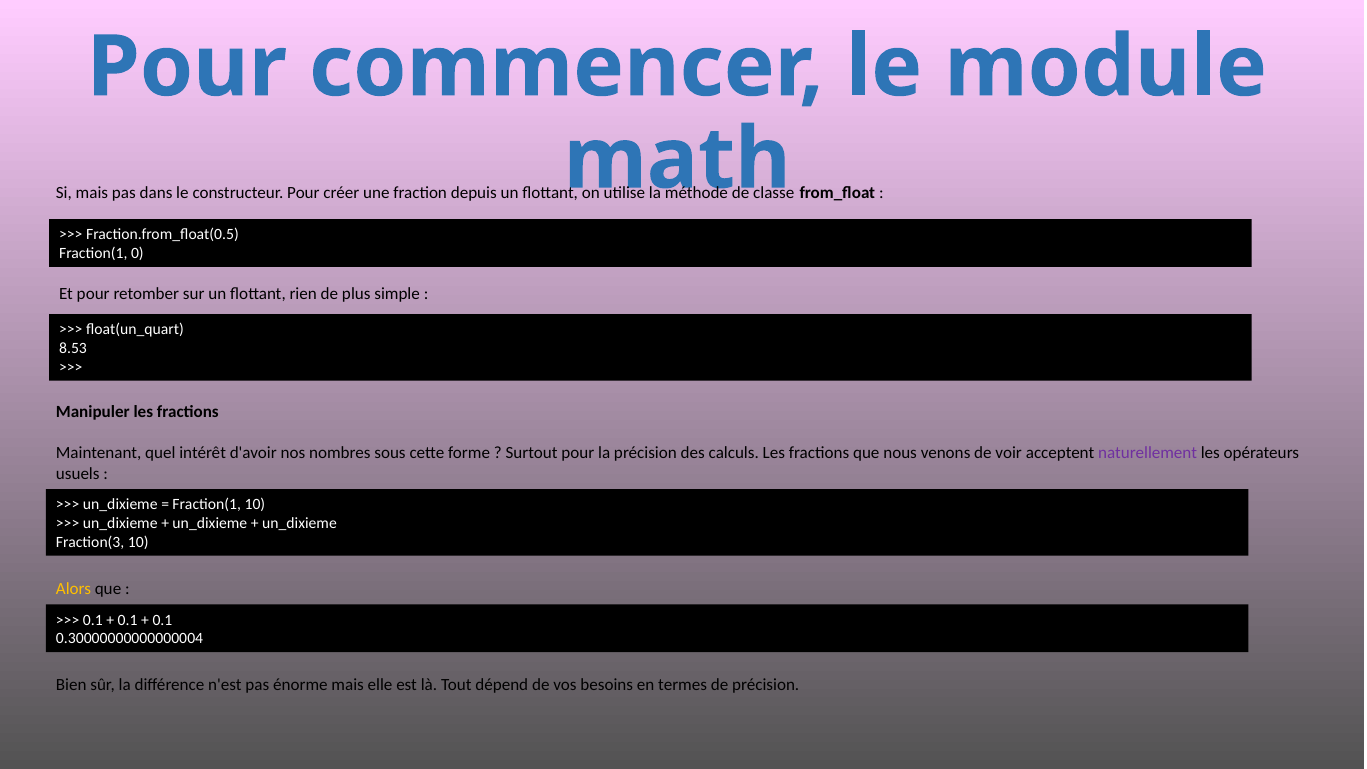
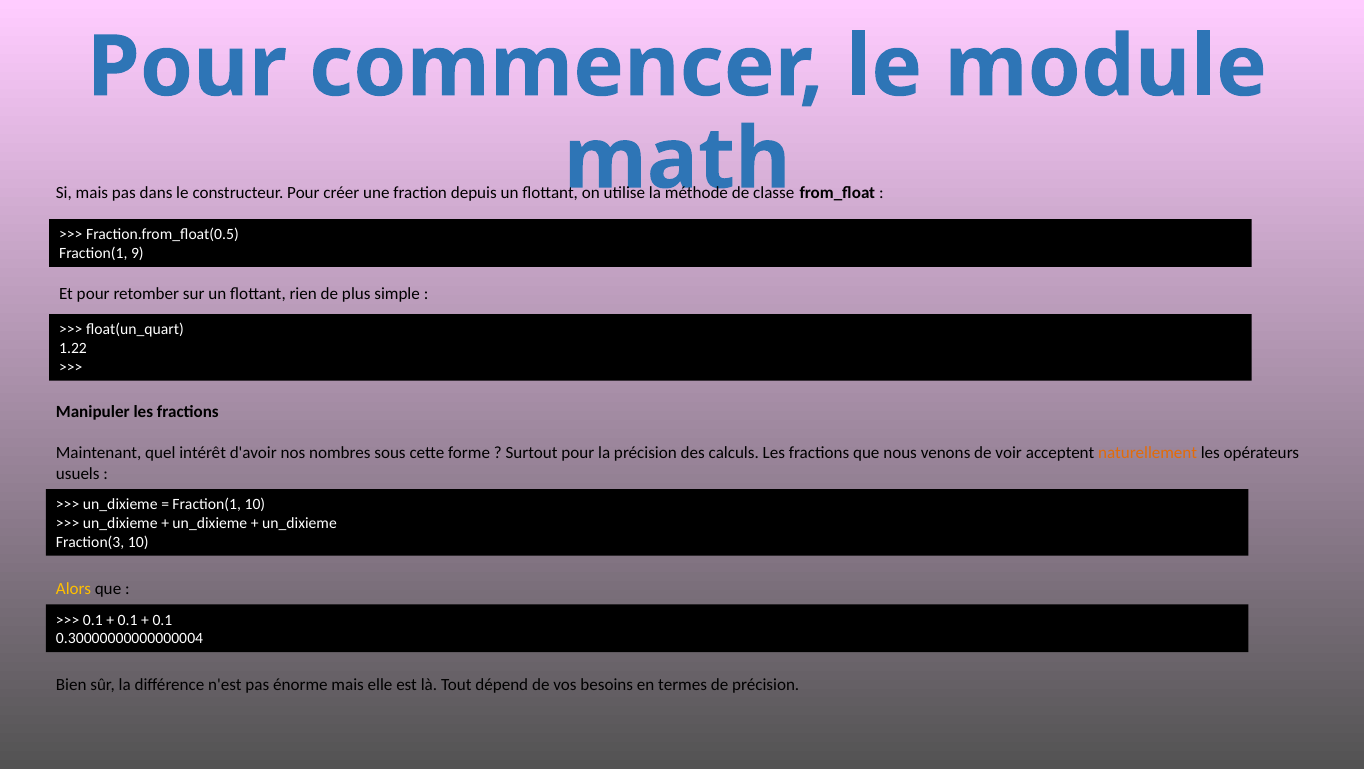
0: 0 -> 9
8.53: 8.53 -> 1.22
naturellement colour: purple -> orange
